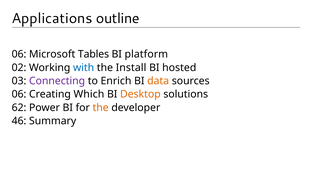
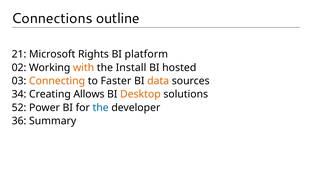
Applications: Applications -> Connections
06 at (19, 54): 06 -> 21
Tables: Tables -> Rights
with colour: blue -> orange
Connecting colour: purple -> orange
Enrich: Enrich -> Faster
06 at (19, 94): 06 -> 34
Which: Which -> Allows
62: 62 -> 52
the at (101, 108) colour: orange -> blue
46: 46 -> 36
